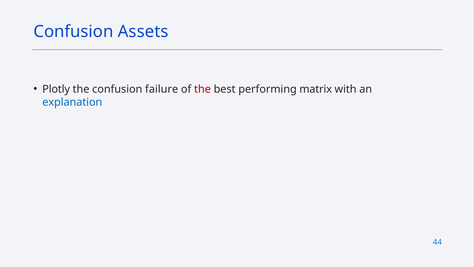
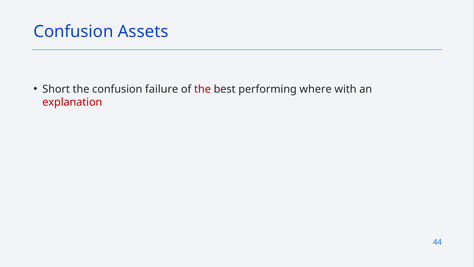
Plotly: Plotly -> Short
matrix: matrix -> where
explanation colour: blue -> red
